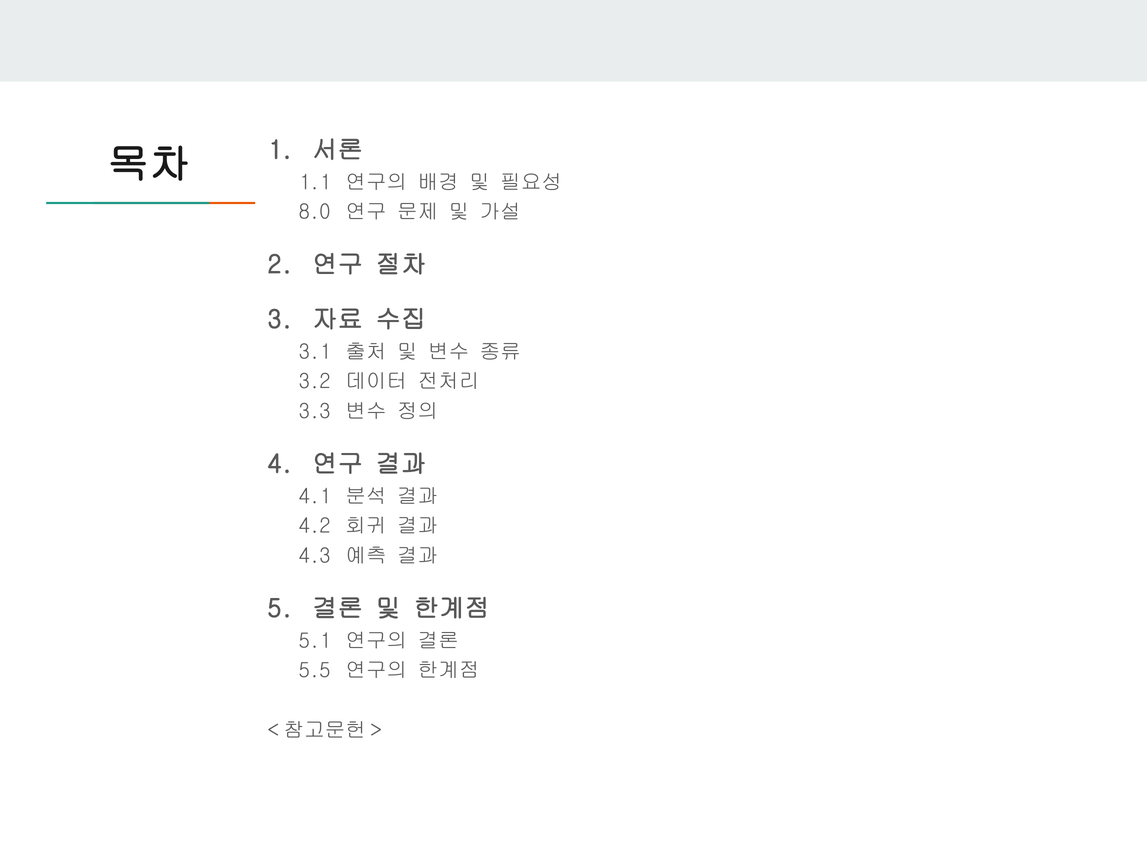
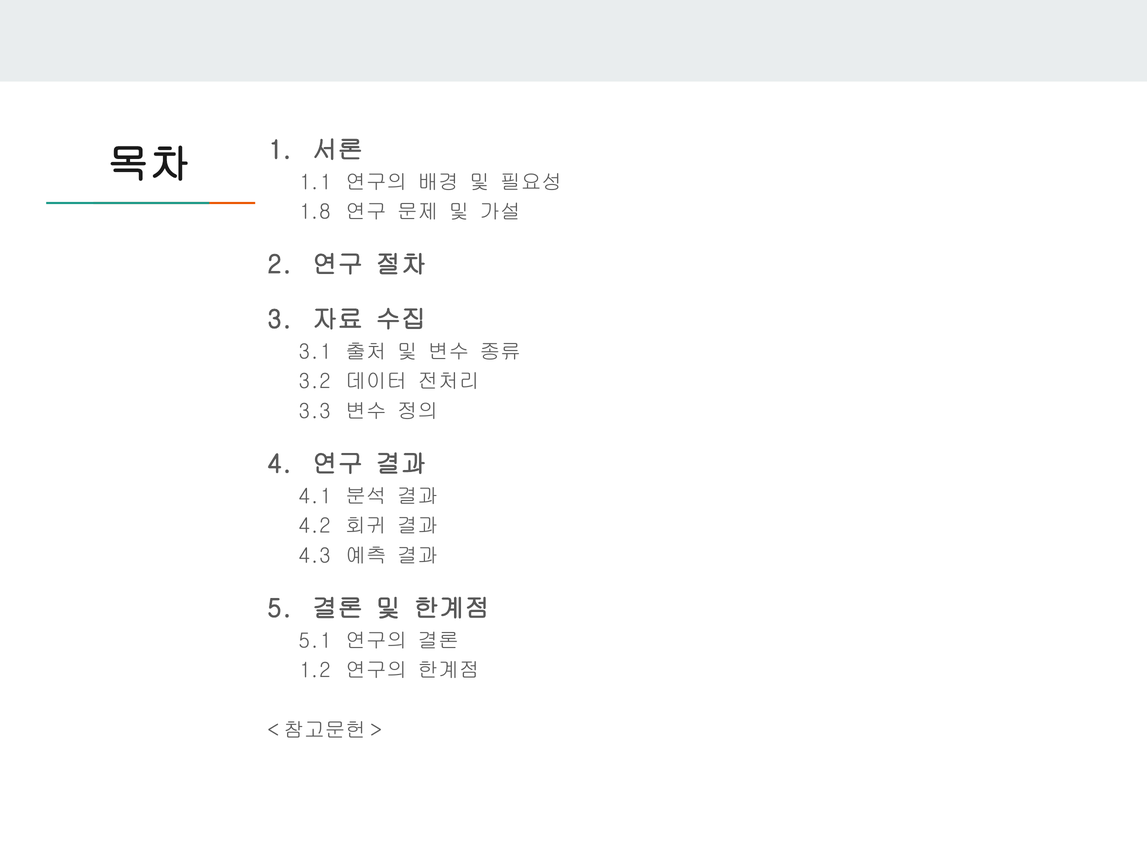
8.0: 8.0 -> 1.8
5.5: 5.5 -> 1.2
